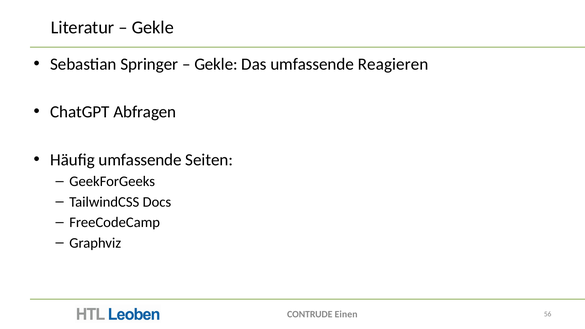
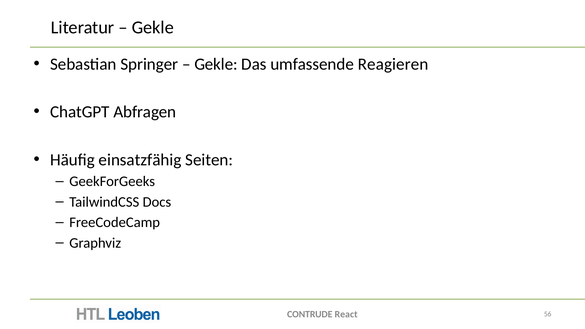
Häufig umfassende: umfassende -> einsatzfähig
Einen: Einen -> React
